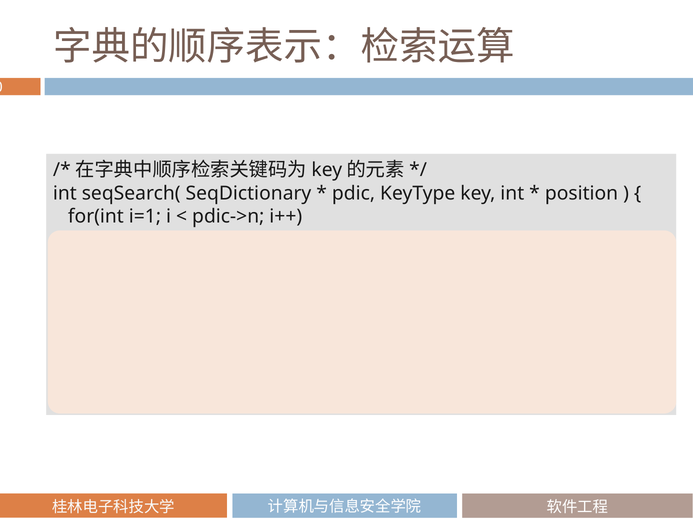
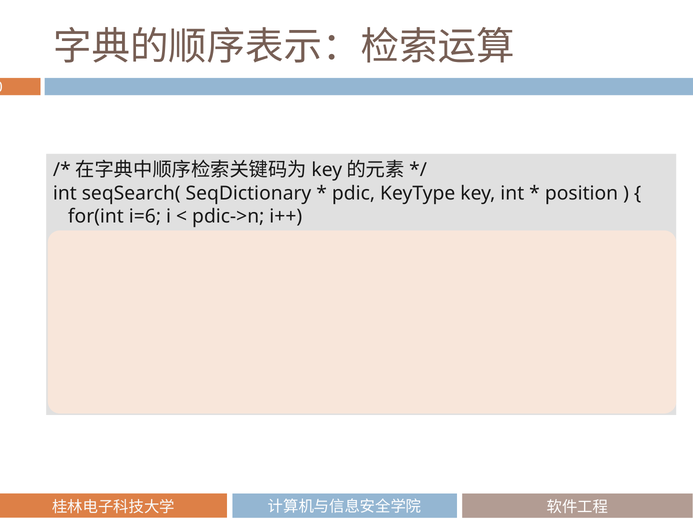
i=1: i=1 -> i=6
